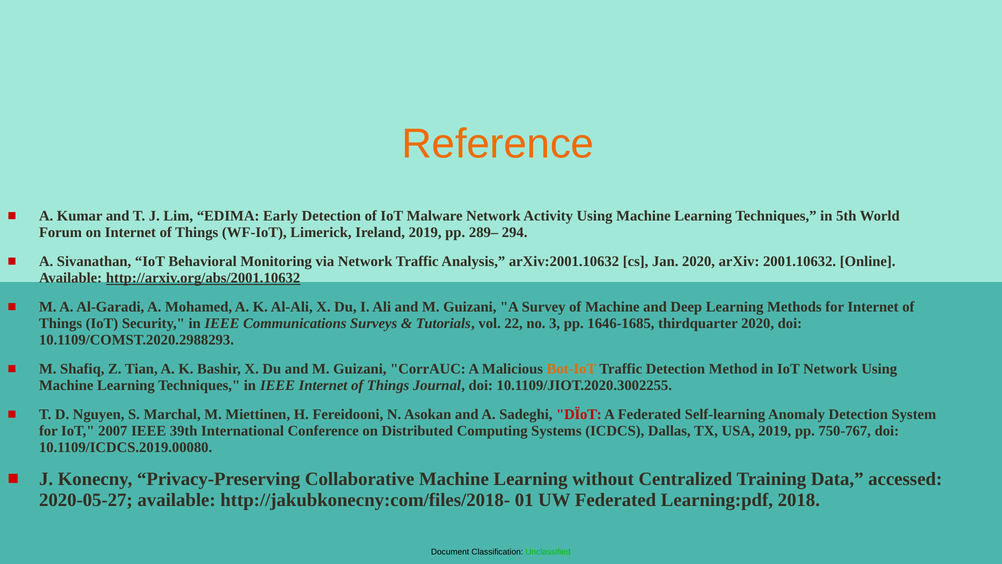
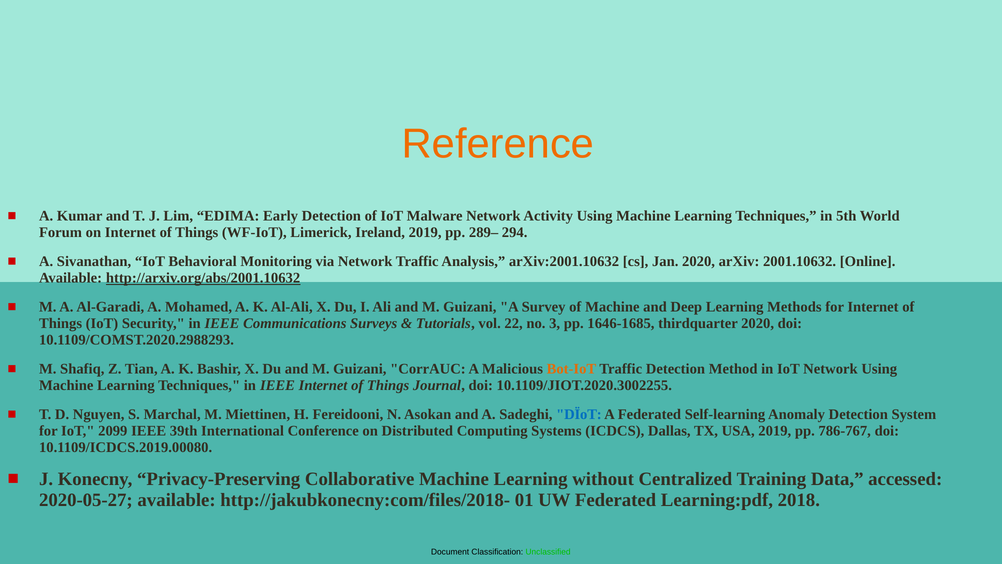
DÏoT colour: red -> blue
2007: 2007 -> 2099
750-767: 750-767 -> 786-767
